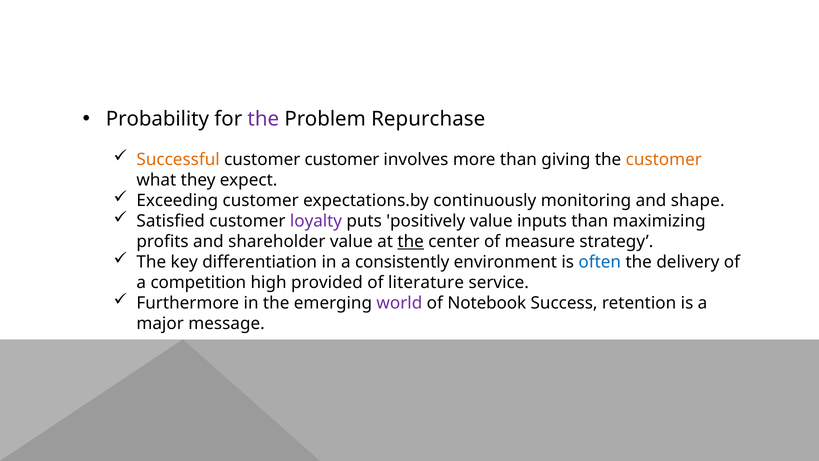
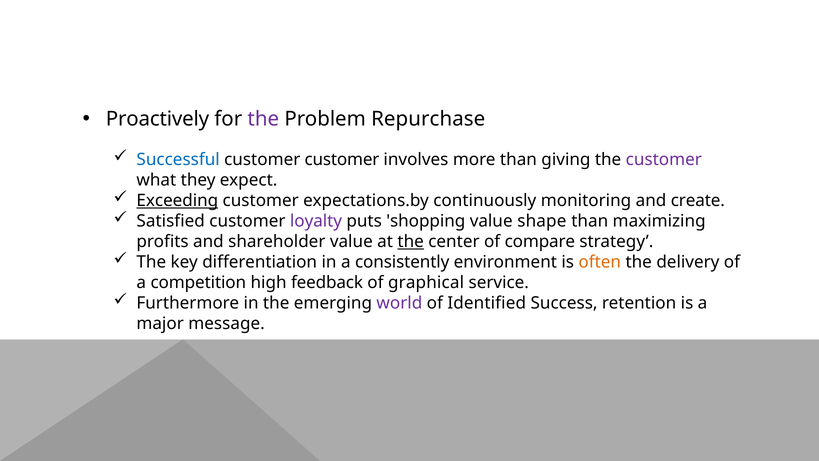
Probability: Probability -> Proactively
Successful colour: orange -> blue
customer at (664, 160) colour: orange -> purple
Exceeding underline: none -> present
shape: shape -> create
positively: positively -> shopping
inputs: inputs -> shape
measure: measure -> compare
often colour: blue -> orange
provided: provided -> feedback
literature: literature -> graphical
Notebook: Notebook -> Identified
